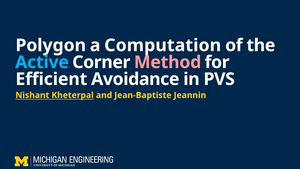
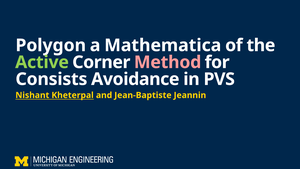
Computation: Computation -> Mathematica
Active colour: light blue -> light green
Efficient: Efficient -> Consists
